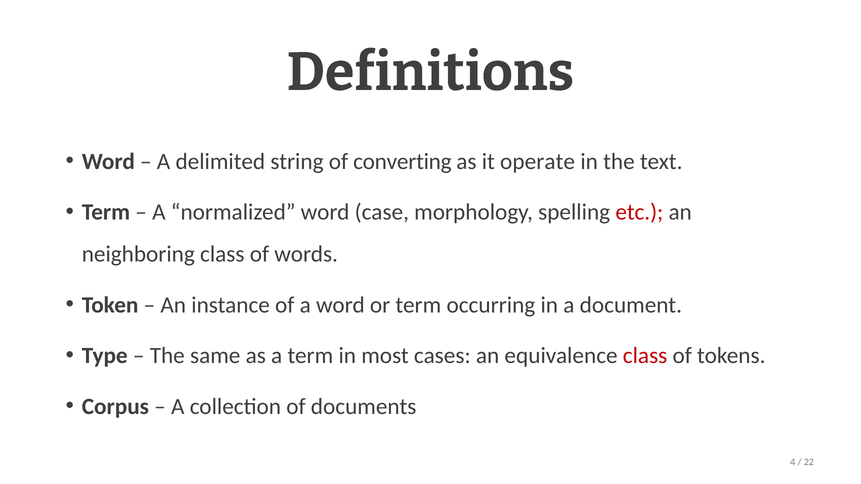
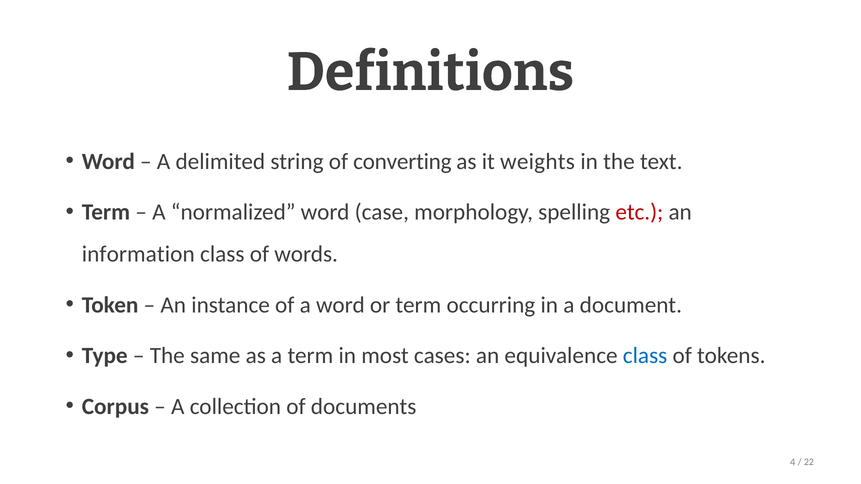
operate: operate -> weights
neighboring: neighboring -> information
class at (645, 356) colour: red -> blue
